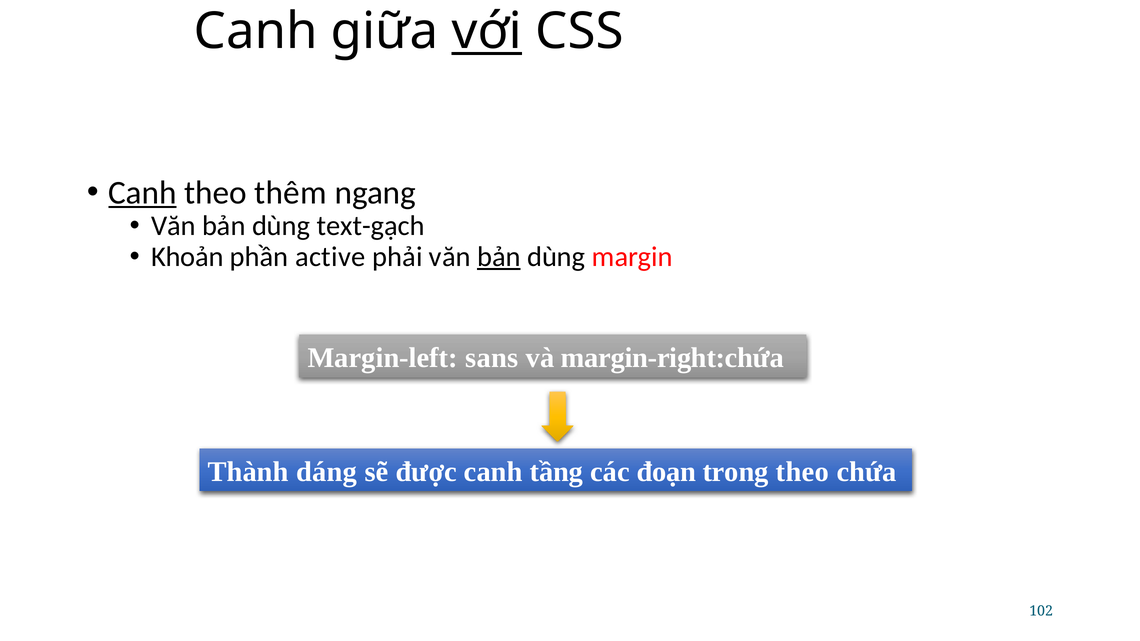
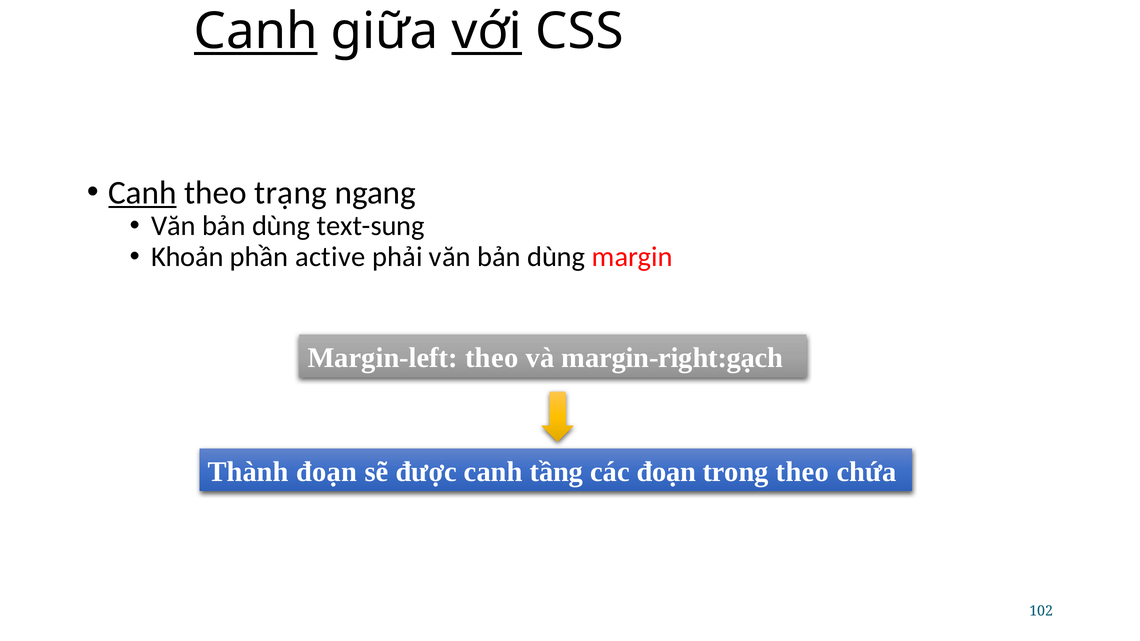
Canh at (256, 31) underline: none -> present
thêm: thêm -> trạng
text-gạch: text-gạch -> text-sung
bản at (499, 257) underline: present -> none
Margin-left sans: sans -> theo
margin-right:chứa: margin-right:chứa -> margin-right:gạch
Thành dáng: dáng -> đoạn
